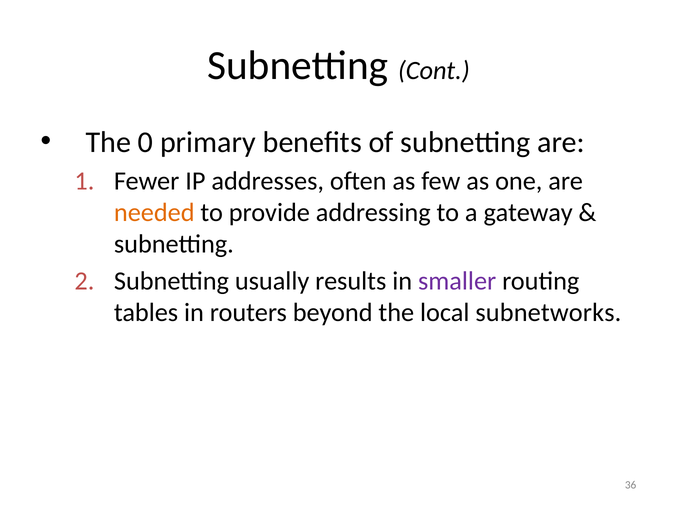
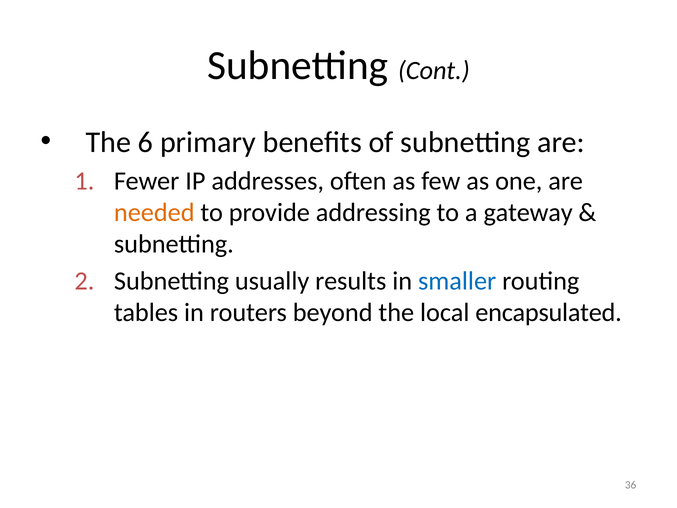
0: 0 -> 6
smaller colour: purple -> blue
subnetworks: subnetworks -> encapsulated
